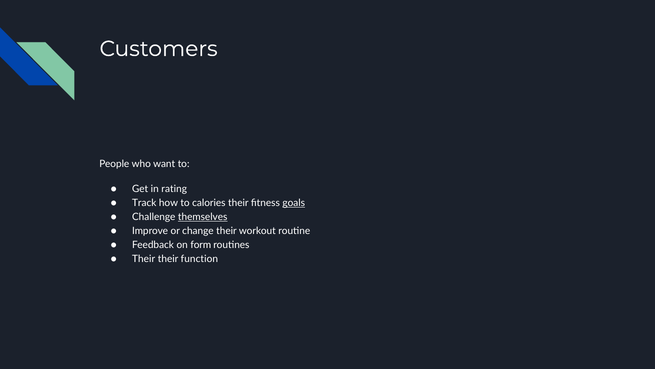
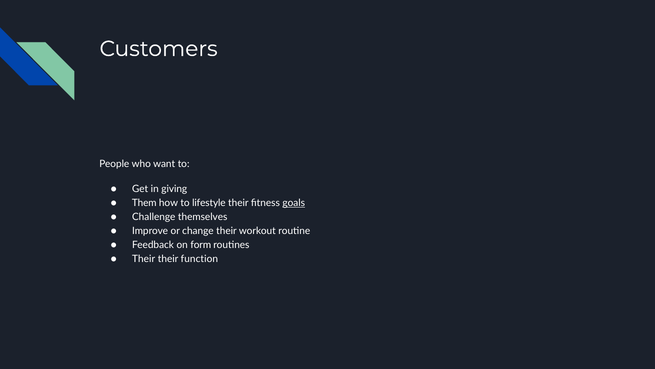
rating: rating -> giving
Track: Track -> Them
calories: calories -> lifestyle
themselves underline: present -> none
